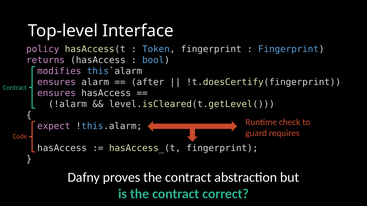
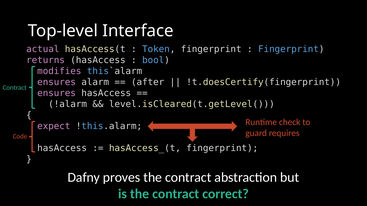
policy: policy -> actual
